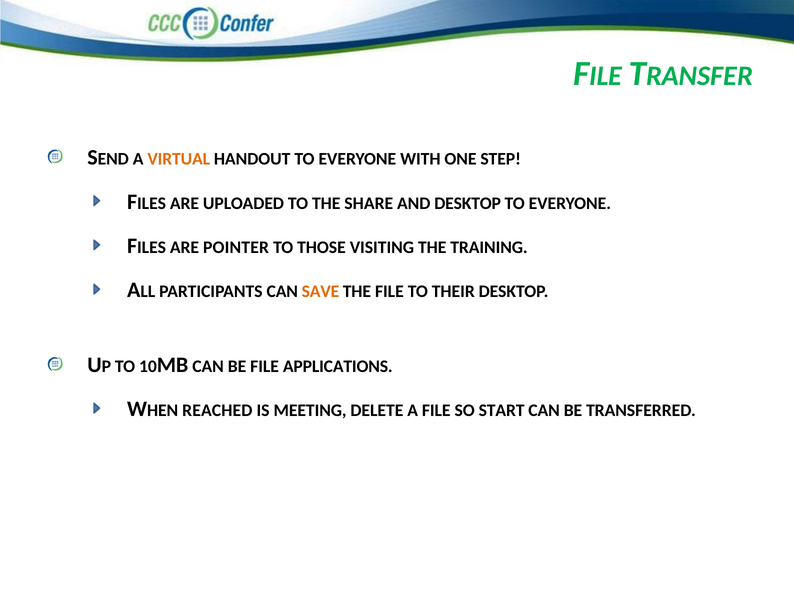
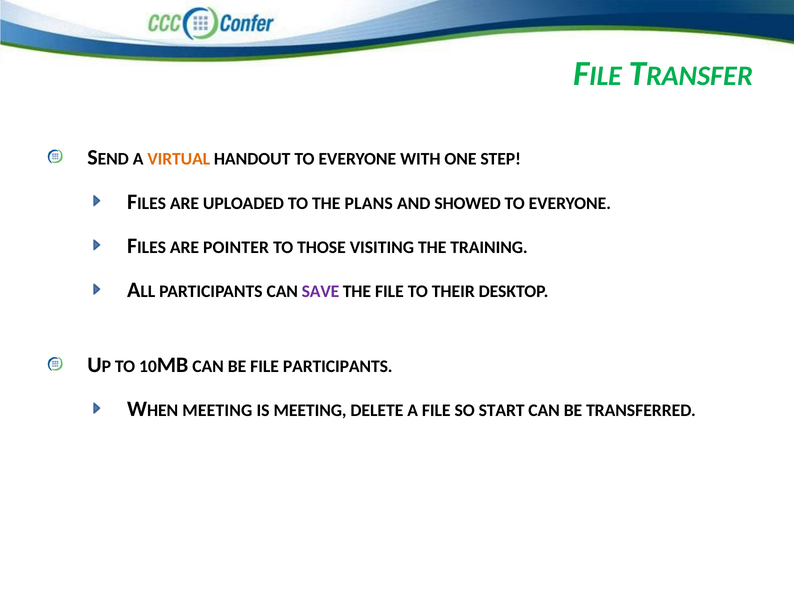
SHARE: SHARE -> PLANS
AND DESKTOP: DESKTOP -> SHOWED
SAVE colour: orange -> purple
FILE APPLICATIONS: APPLICATIONS -> PARTICIPANTS
REACHED at (217, 411): REACHED -> MEETING
